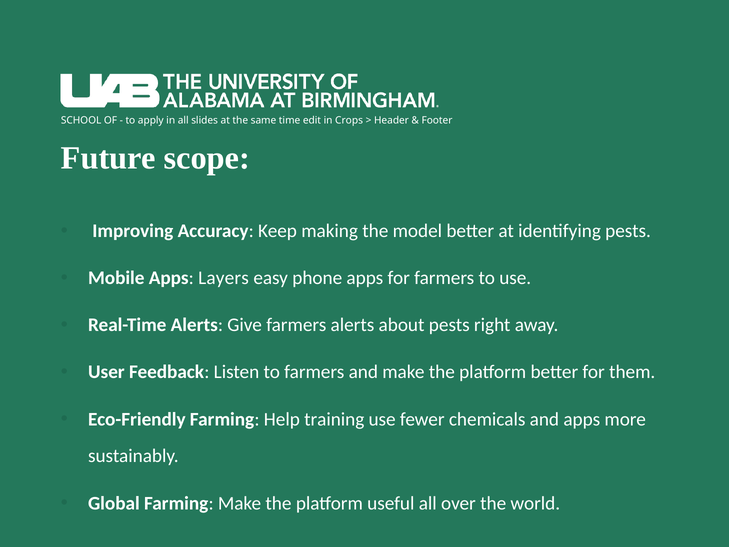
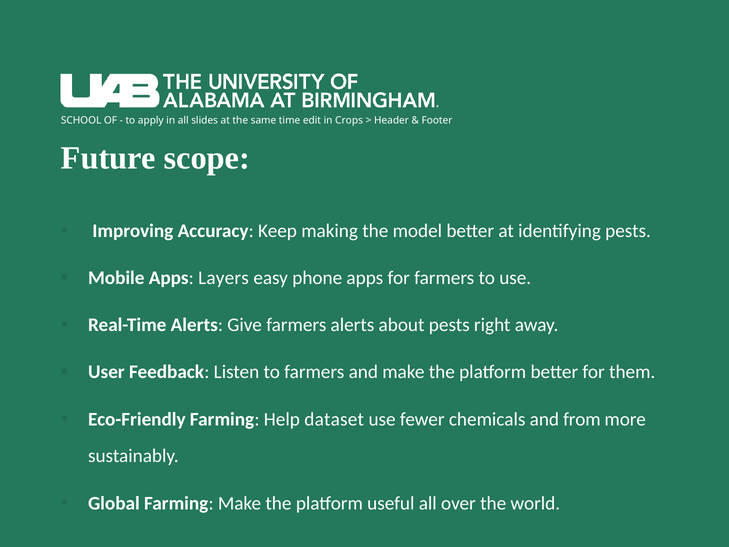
training: training -> dataset
and apps: apps -> from
